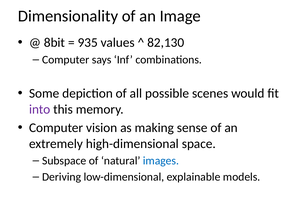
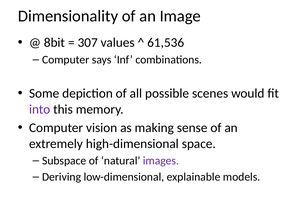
935: 935 -> 307
82,130: 82,130 -> 61,536
images colour: blue -> purple
